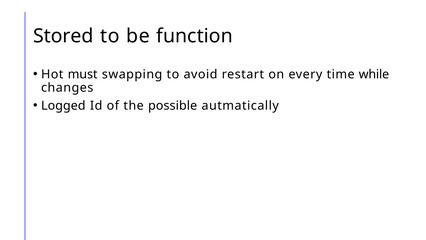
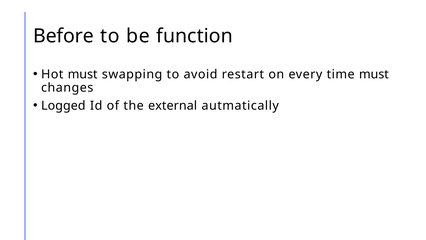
Stored: Stored -> Before
time while: while -> must
possible: possible -> external
